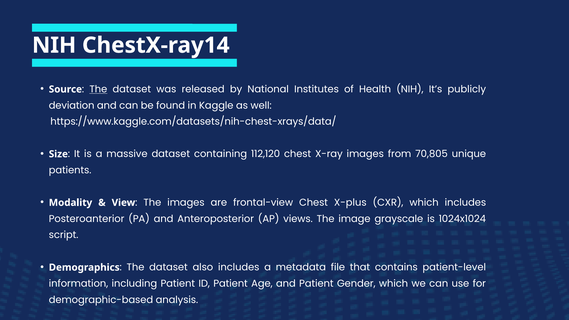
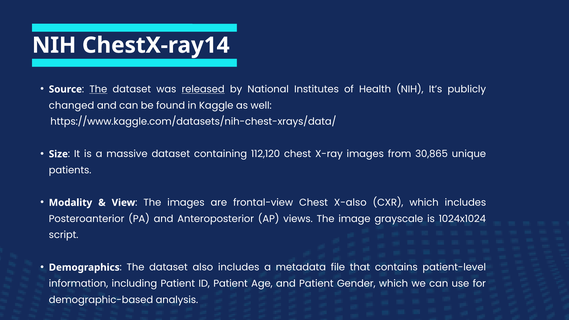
released underline: none -> present
deviation: deviation -> changed
70,805: 70,805 -> 30,865
X-plus: X-plus -> X-also
